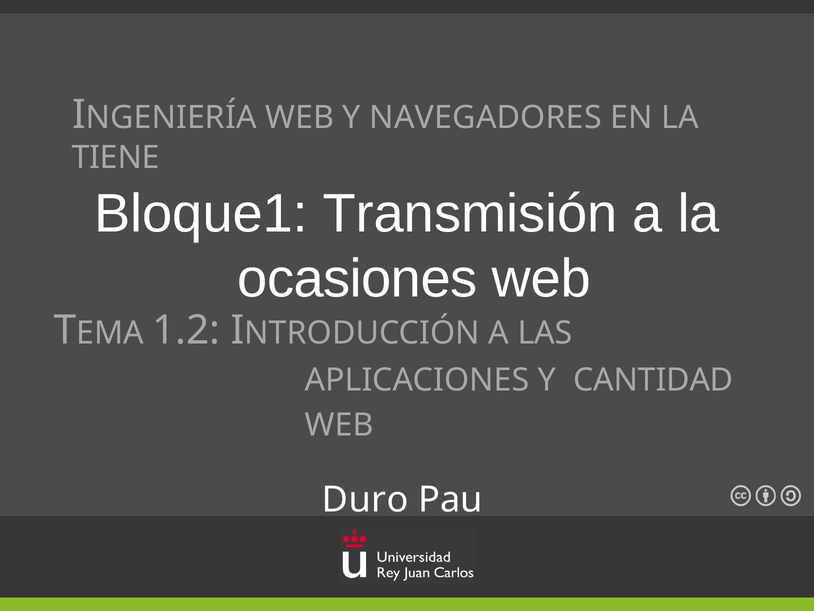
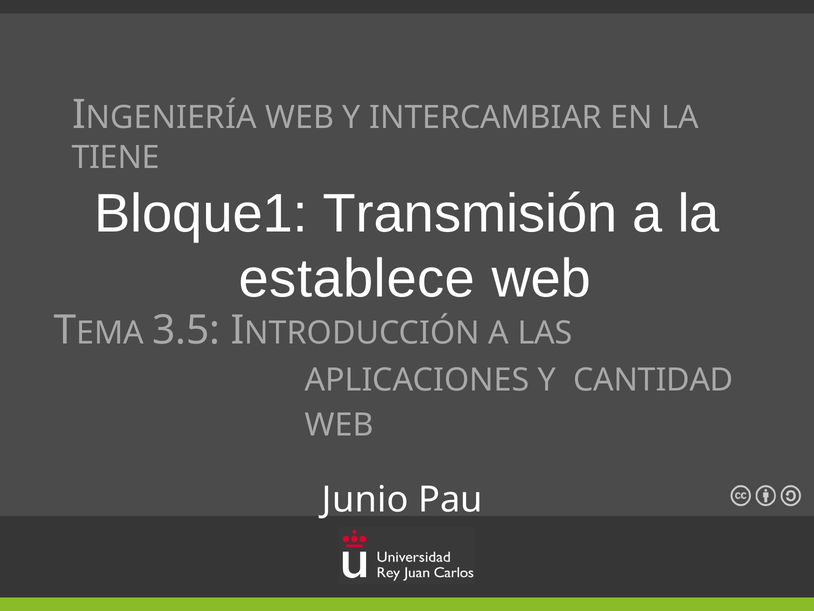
NAVEGADORES: NAVEGADORES -> INTERCAMBIAR
ocasiones: ocasiones -> establece
1.2: 1.2 -> 3.5
Duro: Duro -> Junio
